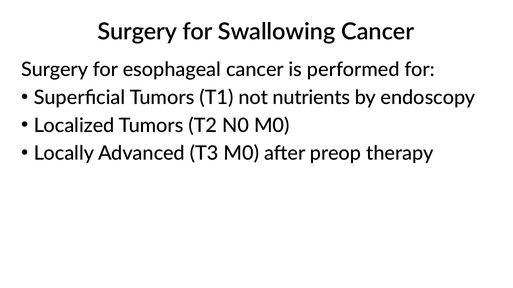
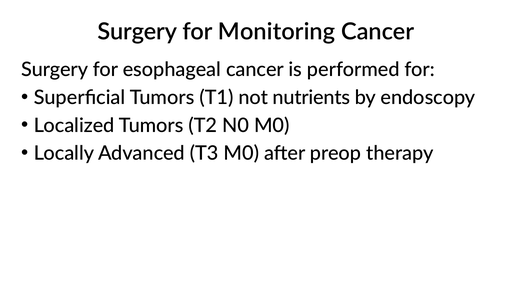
Swallowing: Swallowing -> Monitoring
